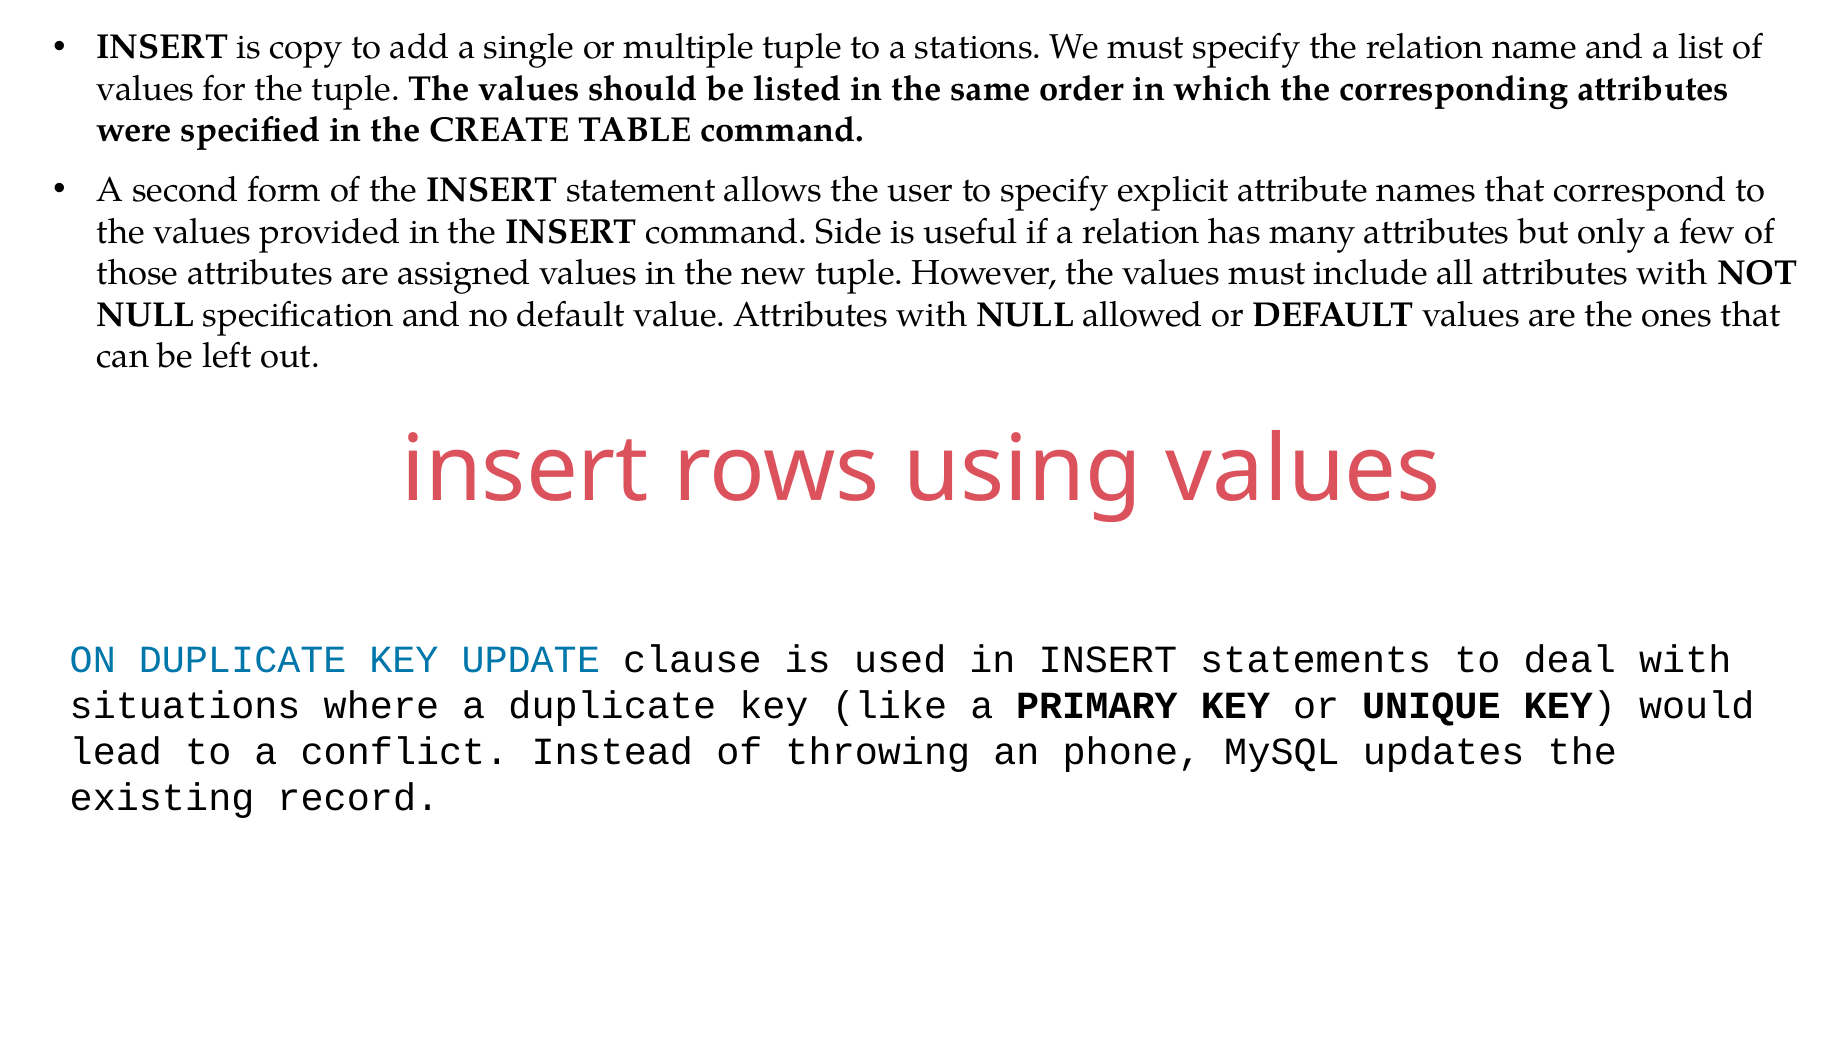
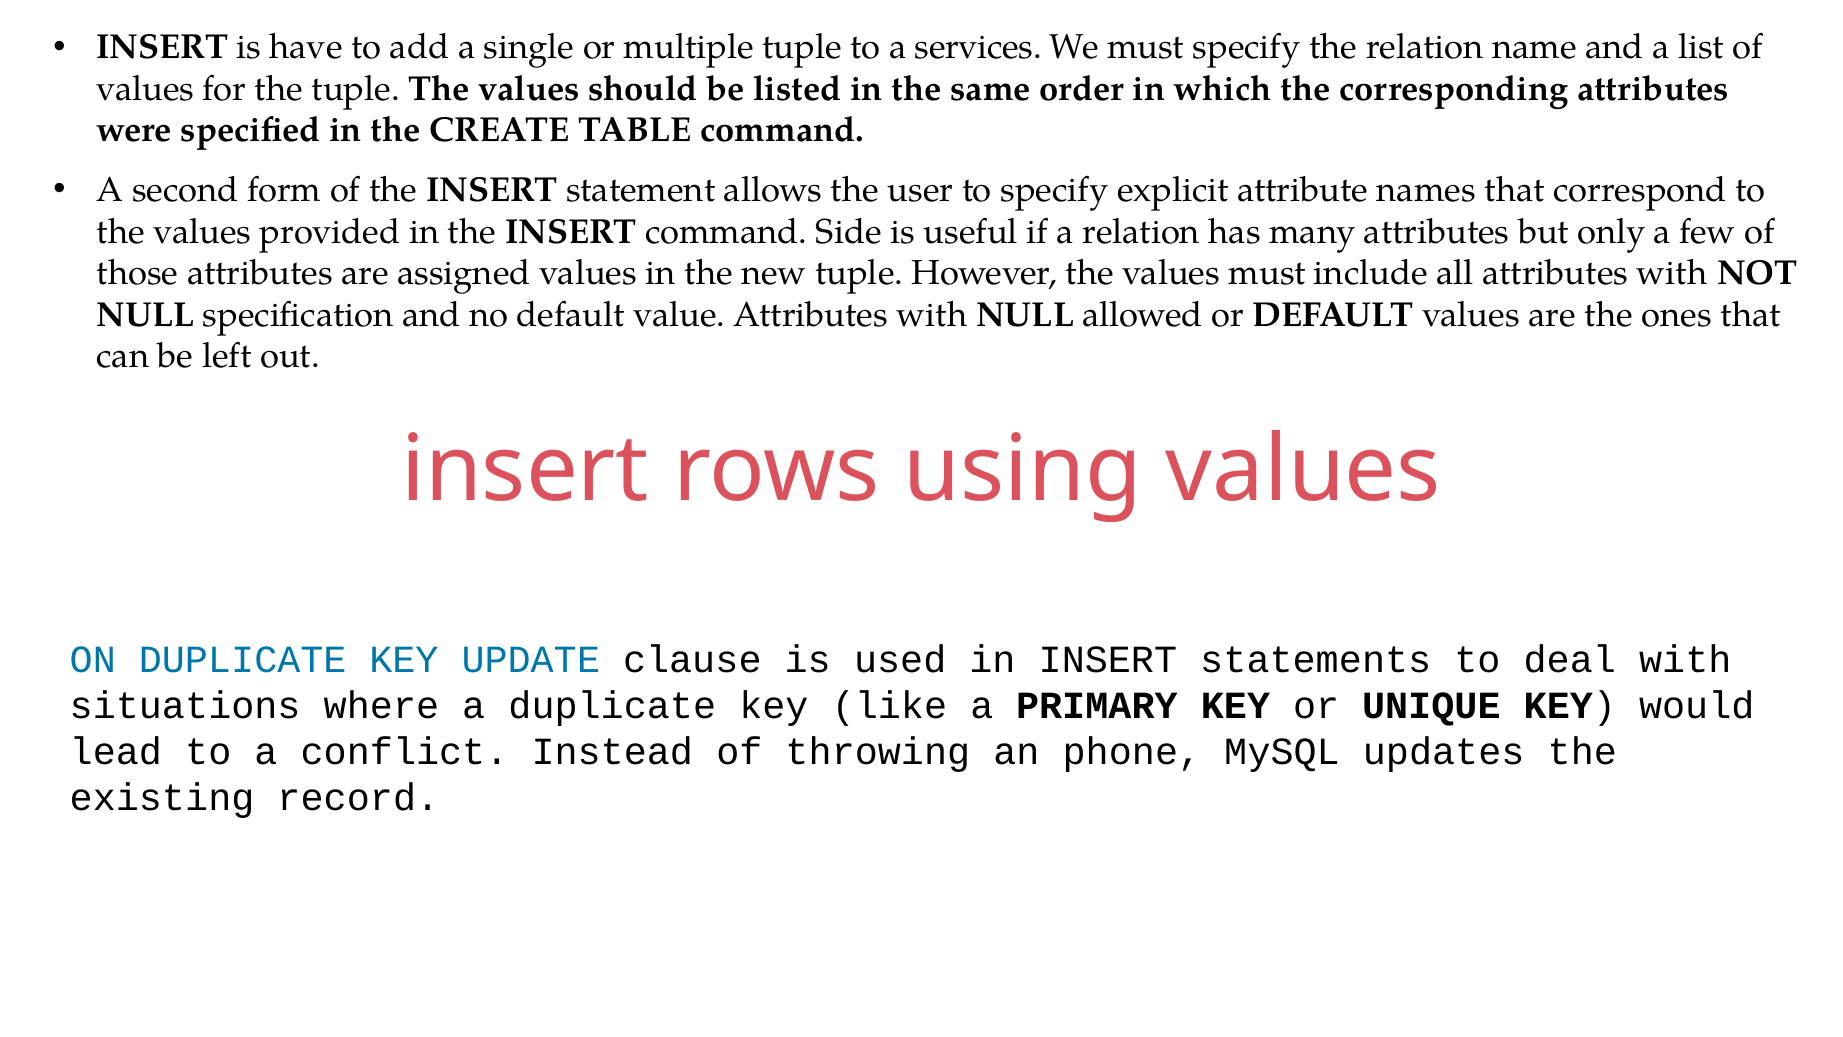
copy: copy -> have
stations: stations -> services
